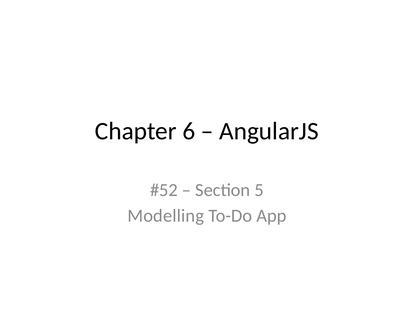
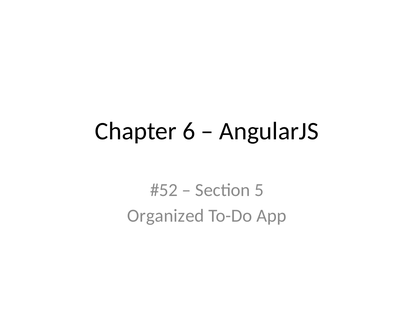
Modelling: Modelling -> Organized
